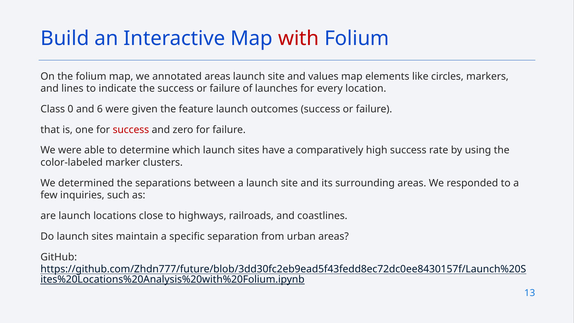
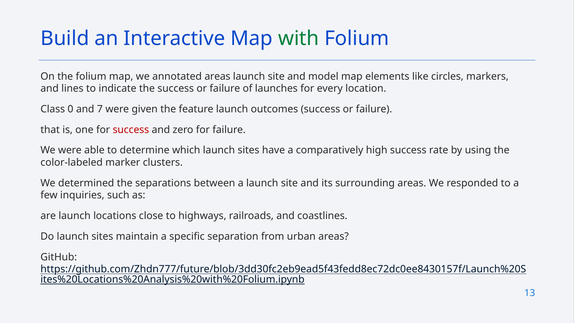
with colour: red -> green
values: values -> model
6: 6 -> 7
